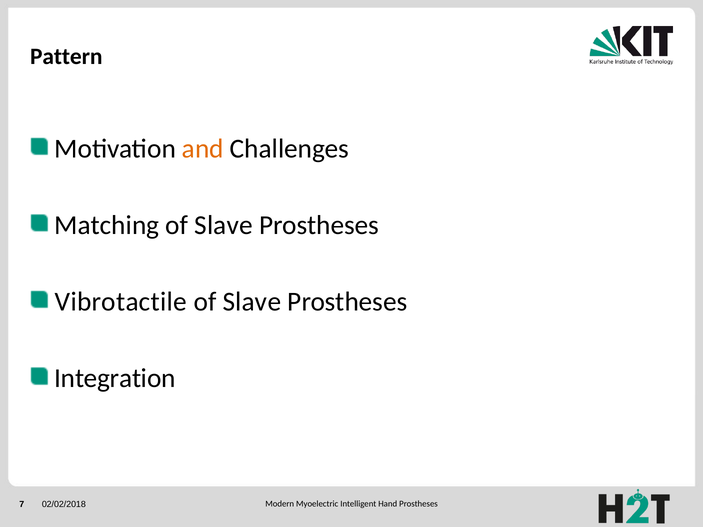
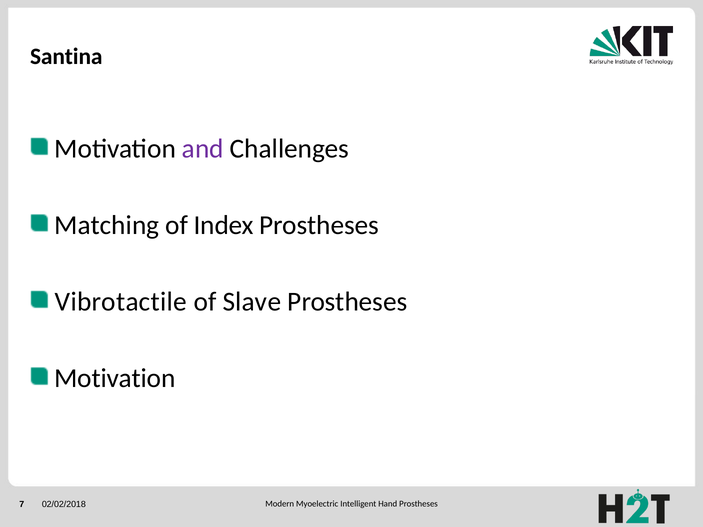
Pattern: Pattern -> Santina
and colour: orange -> purple
Slave at (224, 225): Slave -> Index
Integration at (115, 379): Integration -> Motivation
